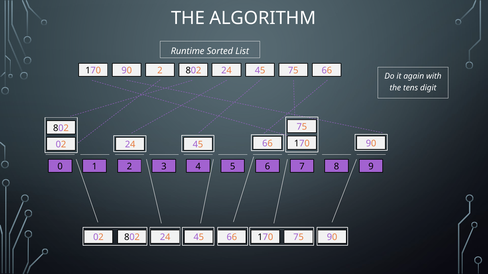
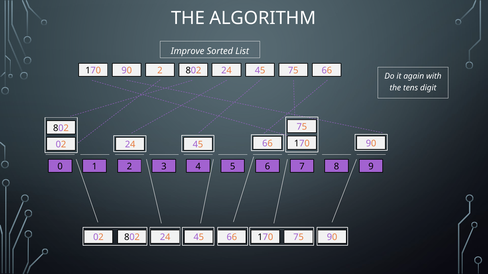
Runtime: Runtime -> Improve
